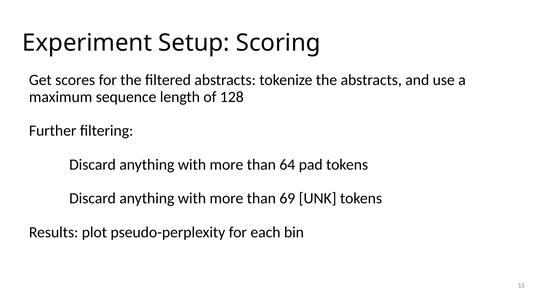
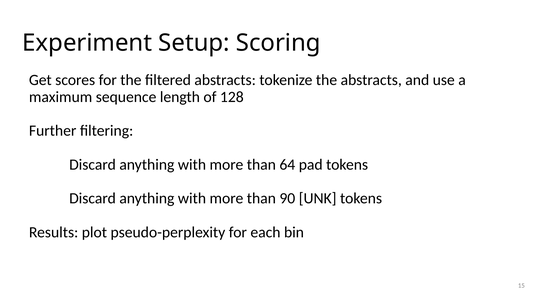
69: 69 -> 90
